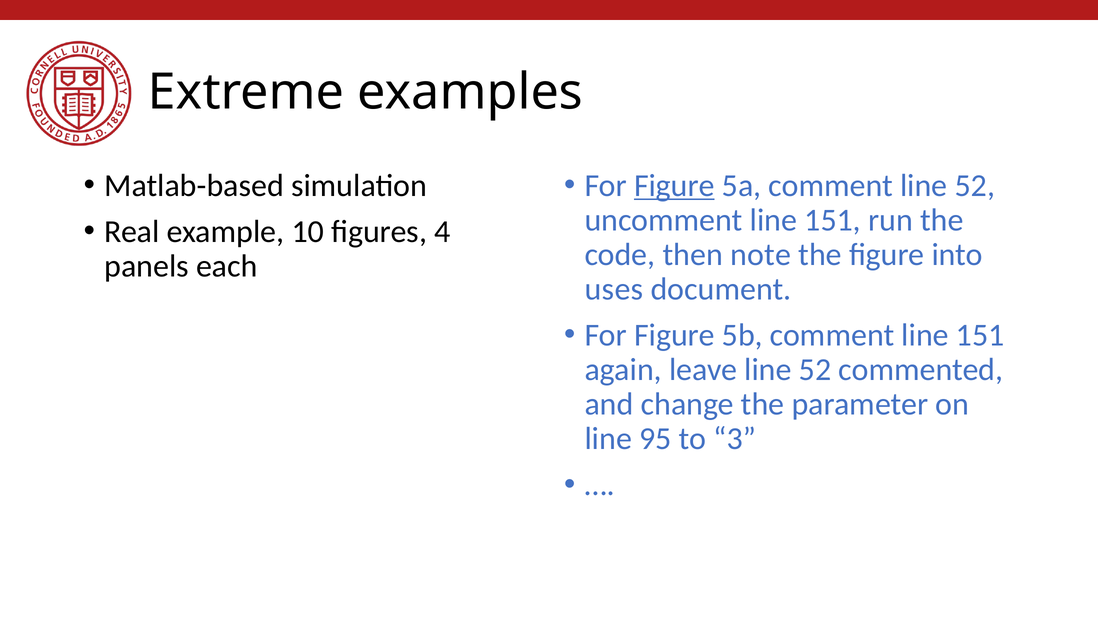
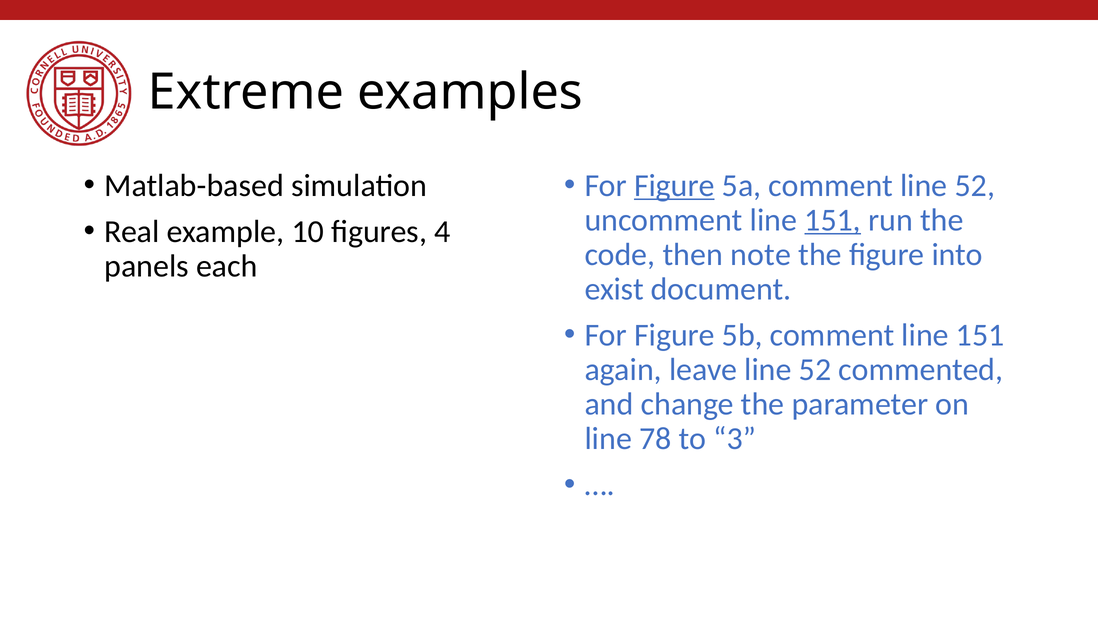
151 at (833, 220) underline: none -> present
uses: uses -> exist
95: 95 -> 78
